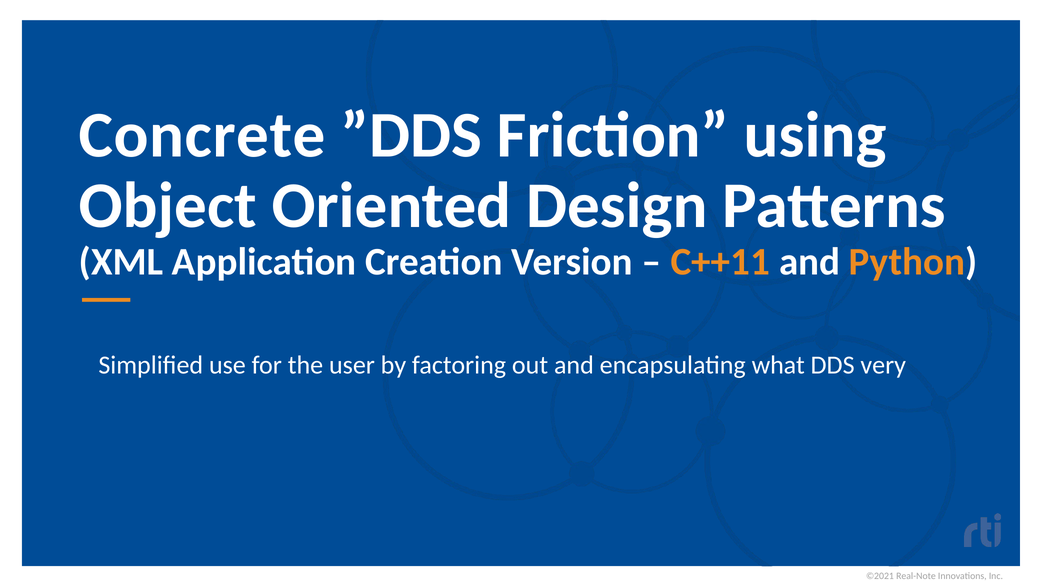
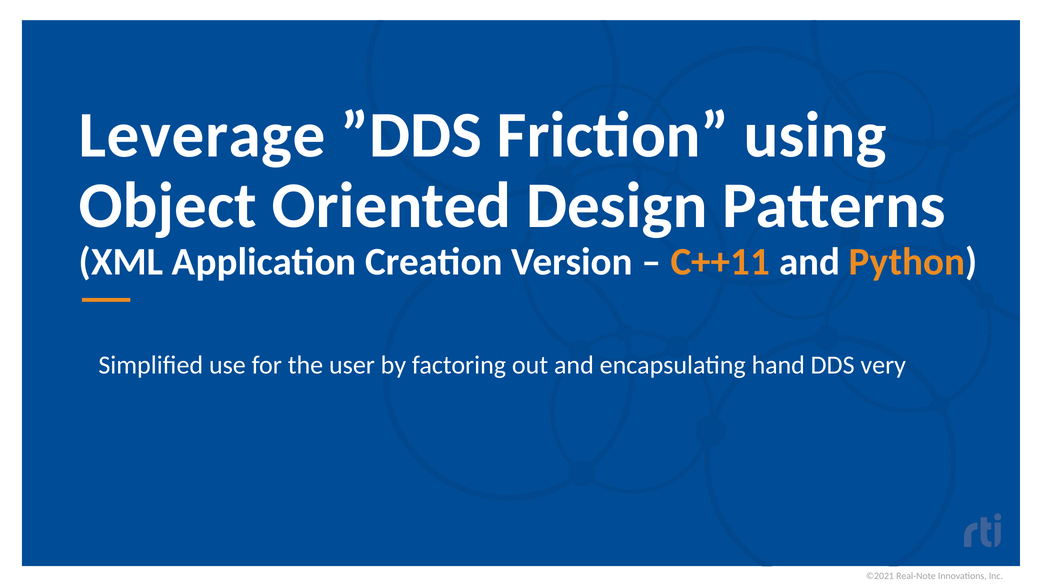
Concrete: Concrete -> Leverage
what: what -> hand
